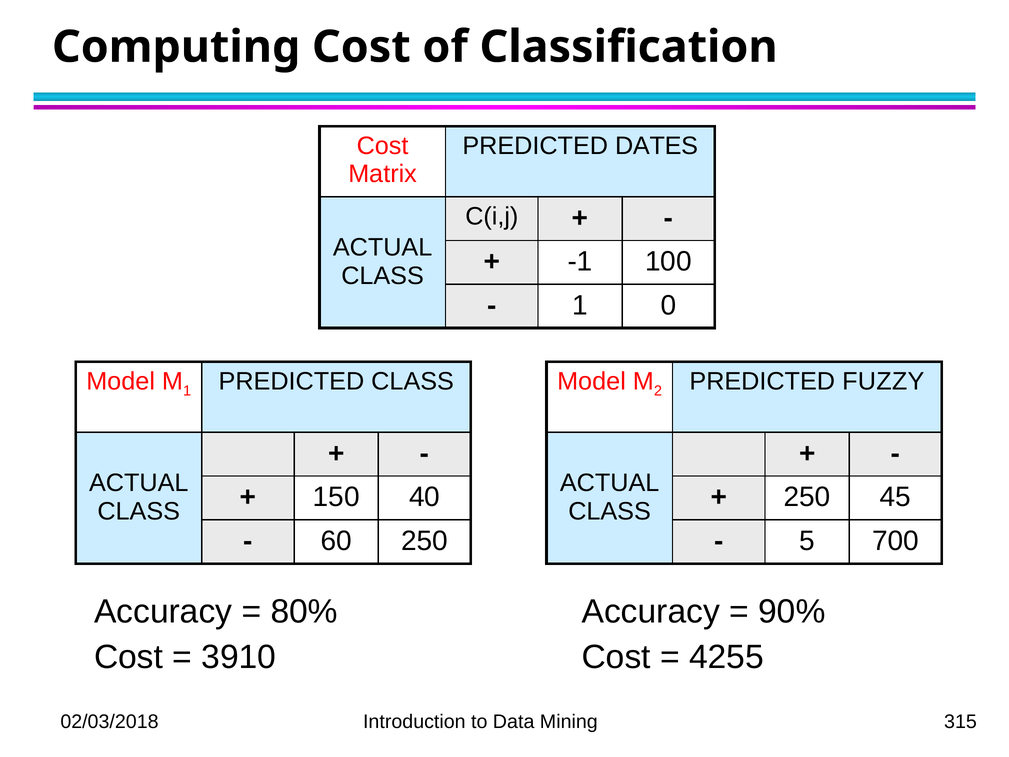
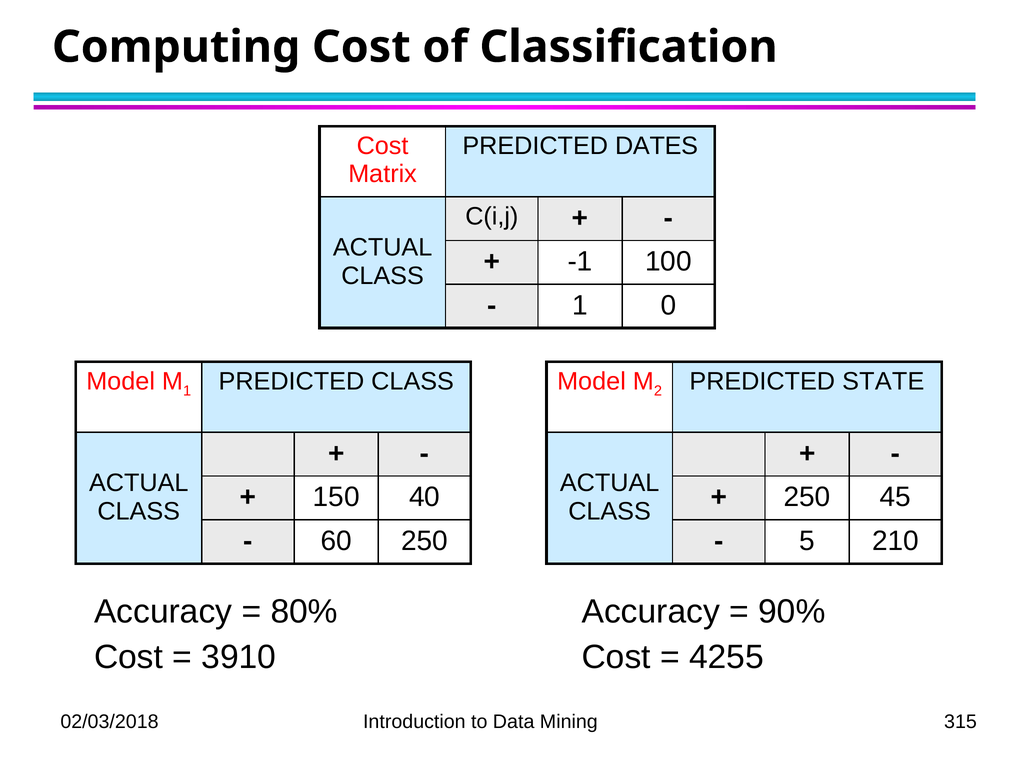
FUZZY: FUZZY -> STATE
700: 700 -> 210
